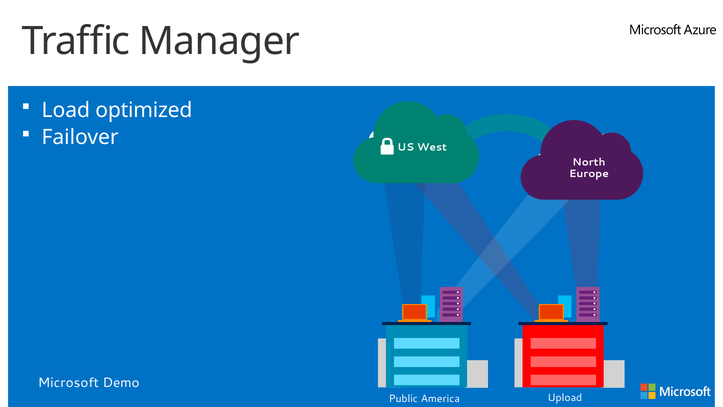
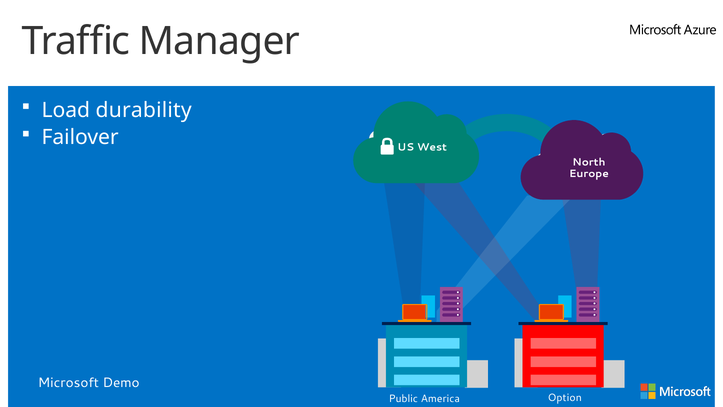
optimized: optimized -> durability
Upload: Upload -> Option
